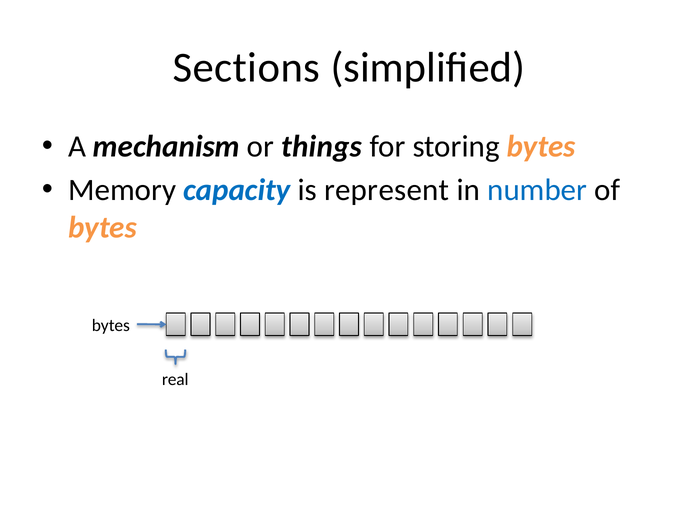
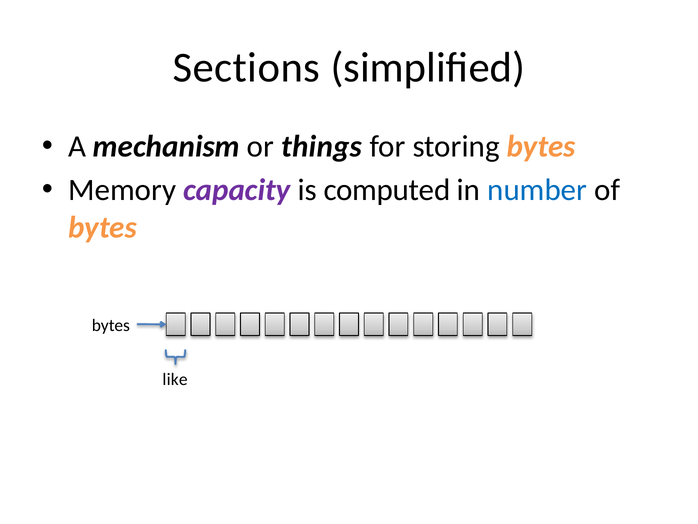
capacity colour: blue -> purple
represent: represent -> computed
real: real -> like
